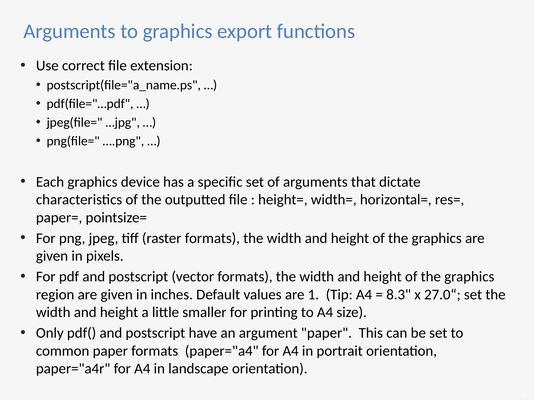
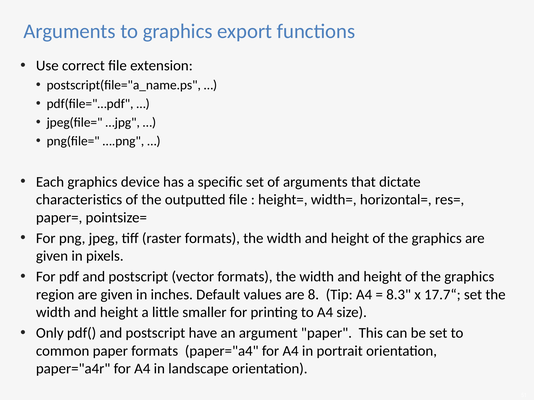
1: 1 -> 8
27.0“: 27.0“ -> 17.7“
